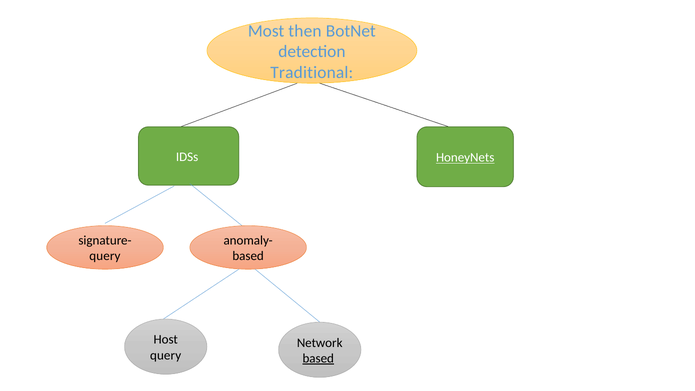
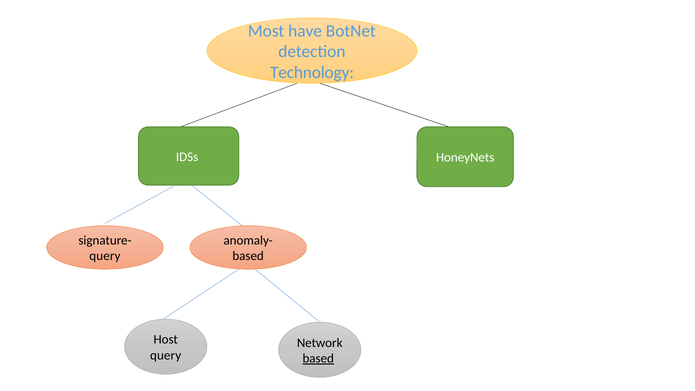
then: then -> have
Traditional: Traditional -> Technology
HoneyNets underline: present -> none
